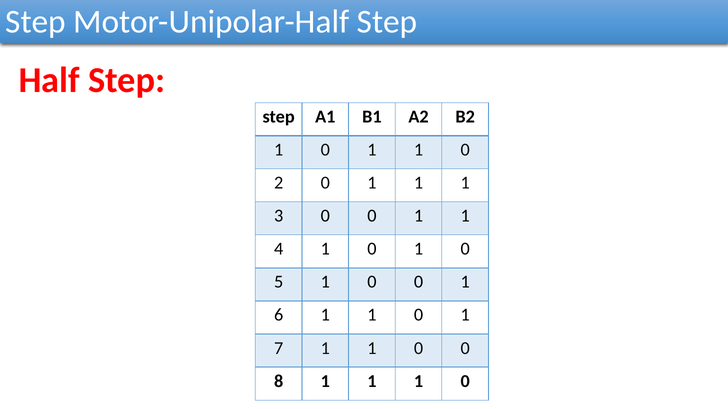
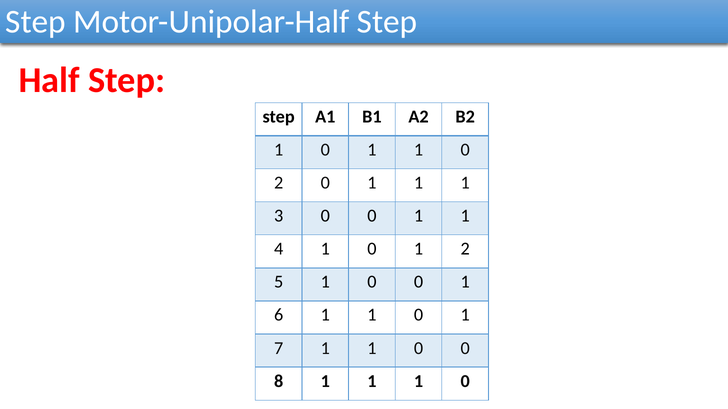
0 1 0: 0 -> 2
